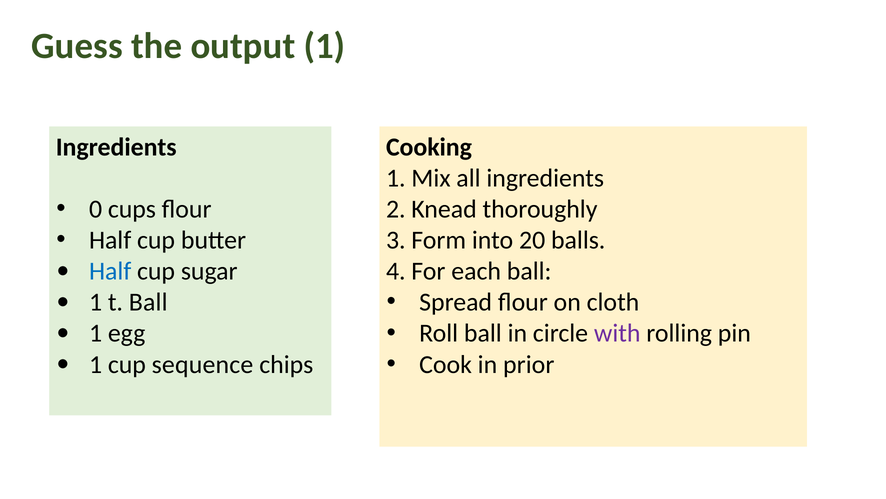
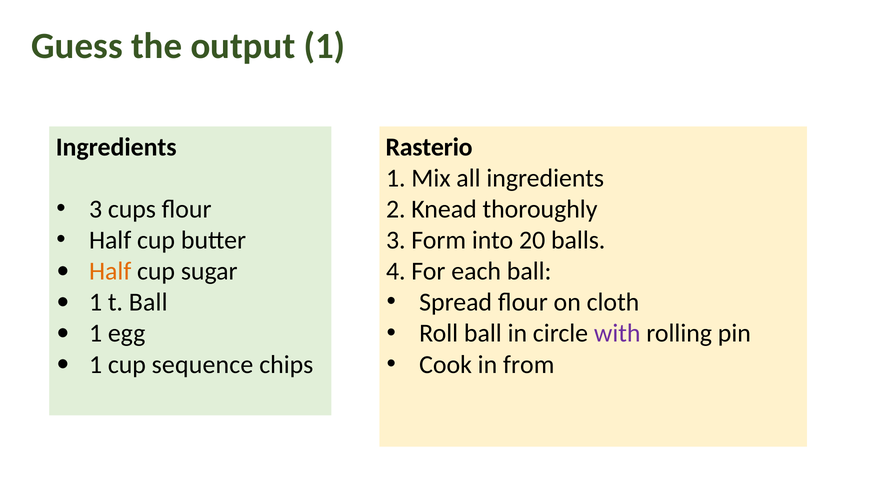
Cooking: Cooking -> Rasterio
0 at (96, 209): 0 -> 3
Half at (110, 271) colour: blue -> orange
prior: prior -> from
